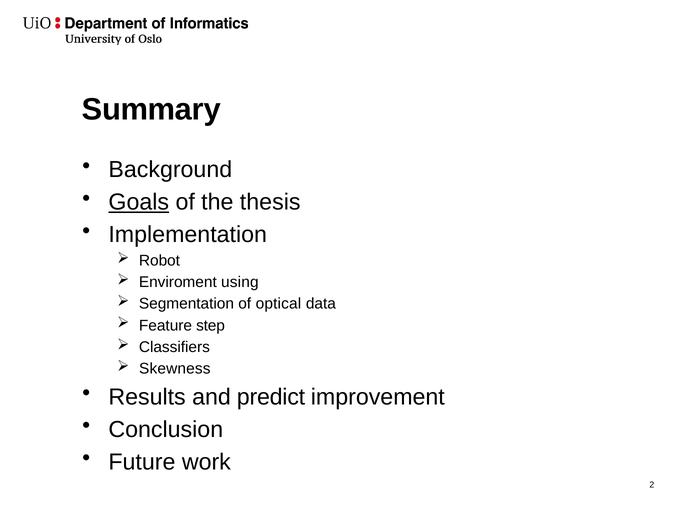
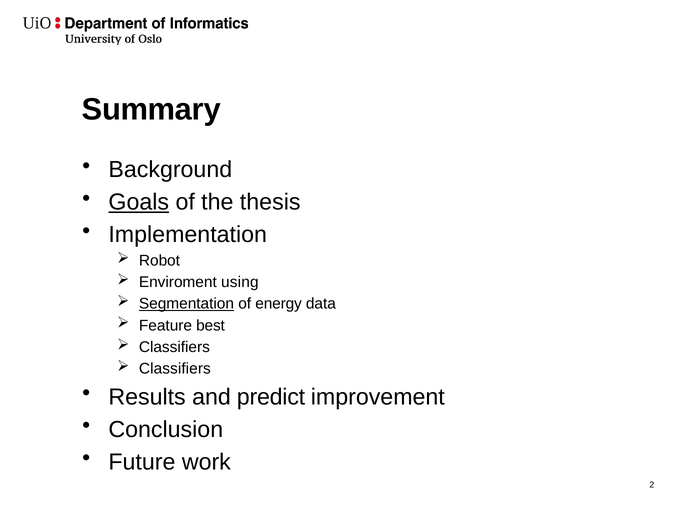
Segmentation underline: none -> present
optical: optical -> energy
step: step -> best
Skewness at (175, 369): Skewness -> Classifiers
